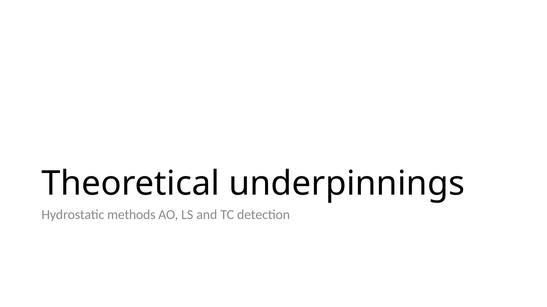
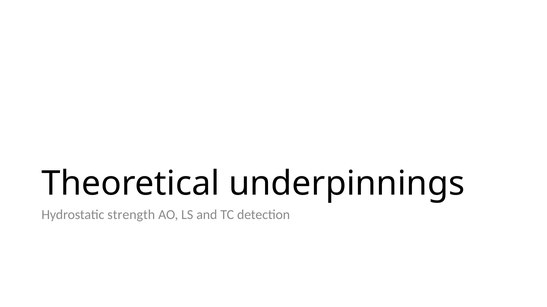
methods: methods -> strength
